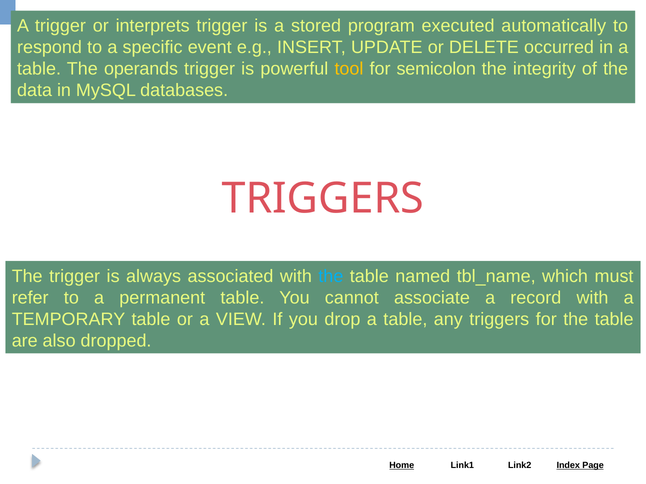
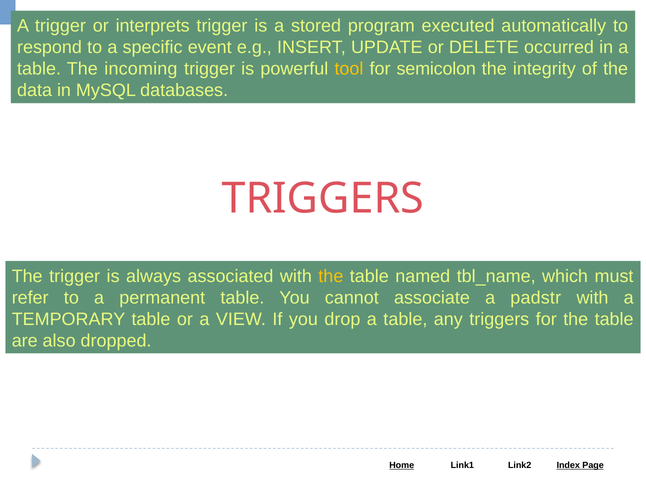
operands: operands -> incoming
the at (331, 276) colour: light blue -> yellow
record: record -> padstr
